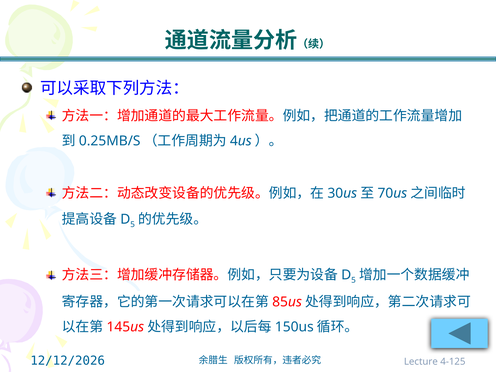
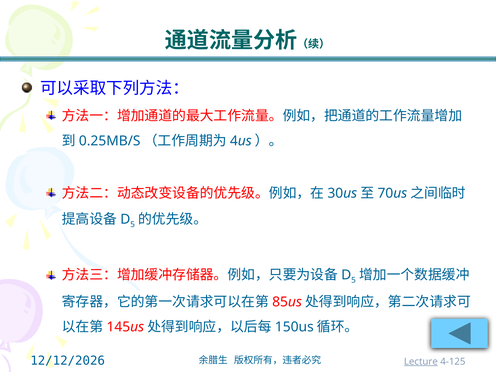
Lecture underline: none -> present
